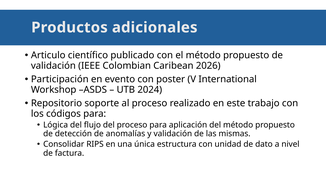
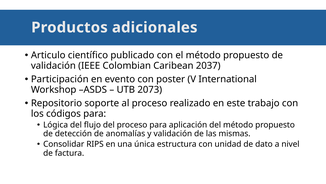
2026: 2026 -> 2037
2024: 2024 -> 2073
